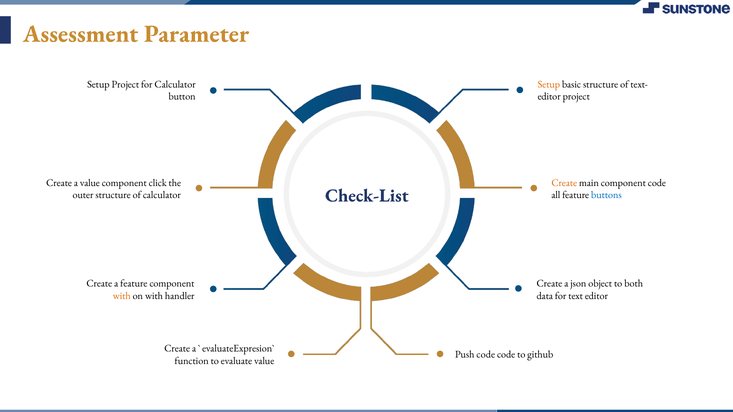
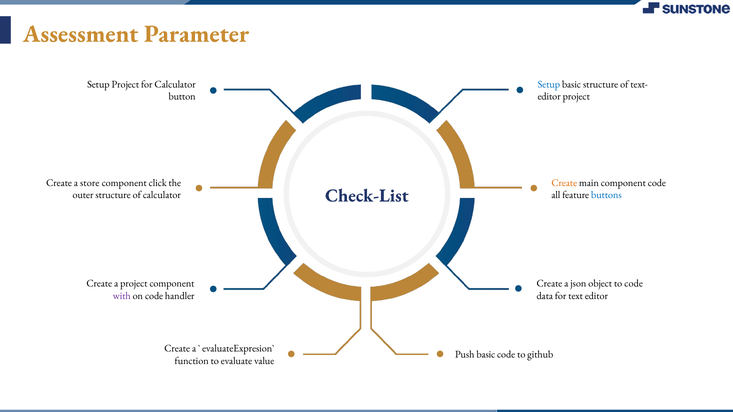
Setup at (549, 84) colour: orange -> blue
a value: value -> store
a feature: feature -> project
to both: both -> code
with at (122, 296) colour: orange -> purple
on with: with -> code
Push code: code -> basic
